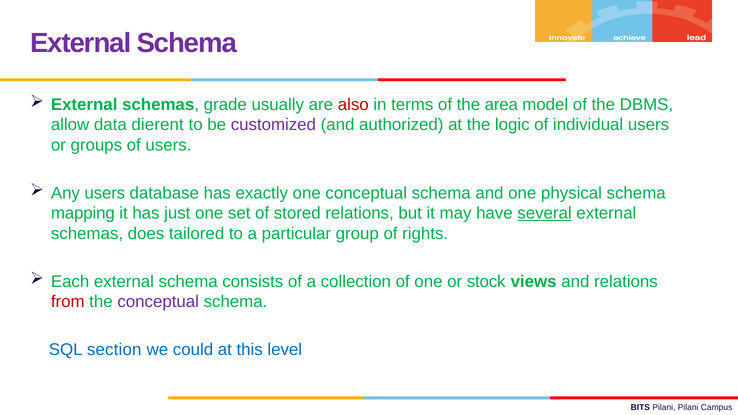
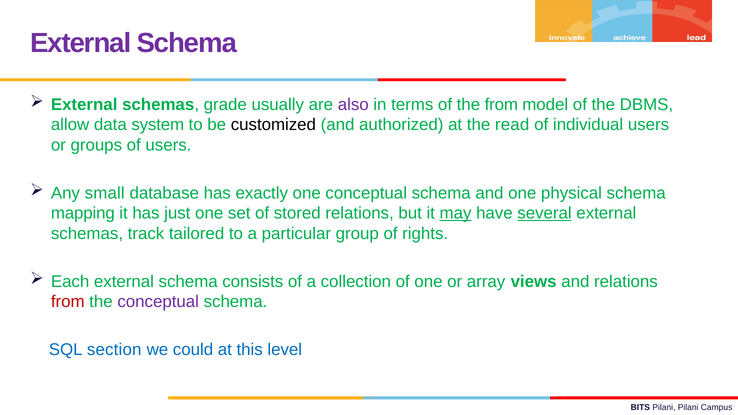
also colour: red -> purple
the area: area -> from
dierent: dierent -> system
customized colour: purple -> black
logic: logic -> read
Any users: users -> small
may underline: none -> present
does: does -> track
stock: stock -> array
